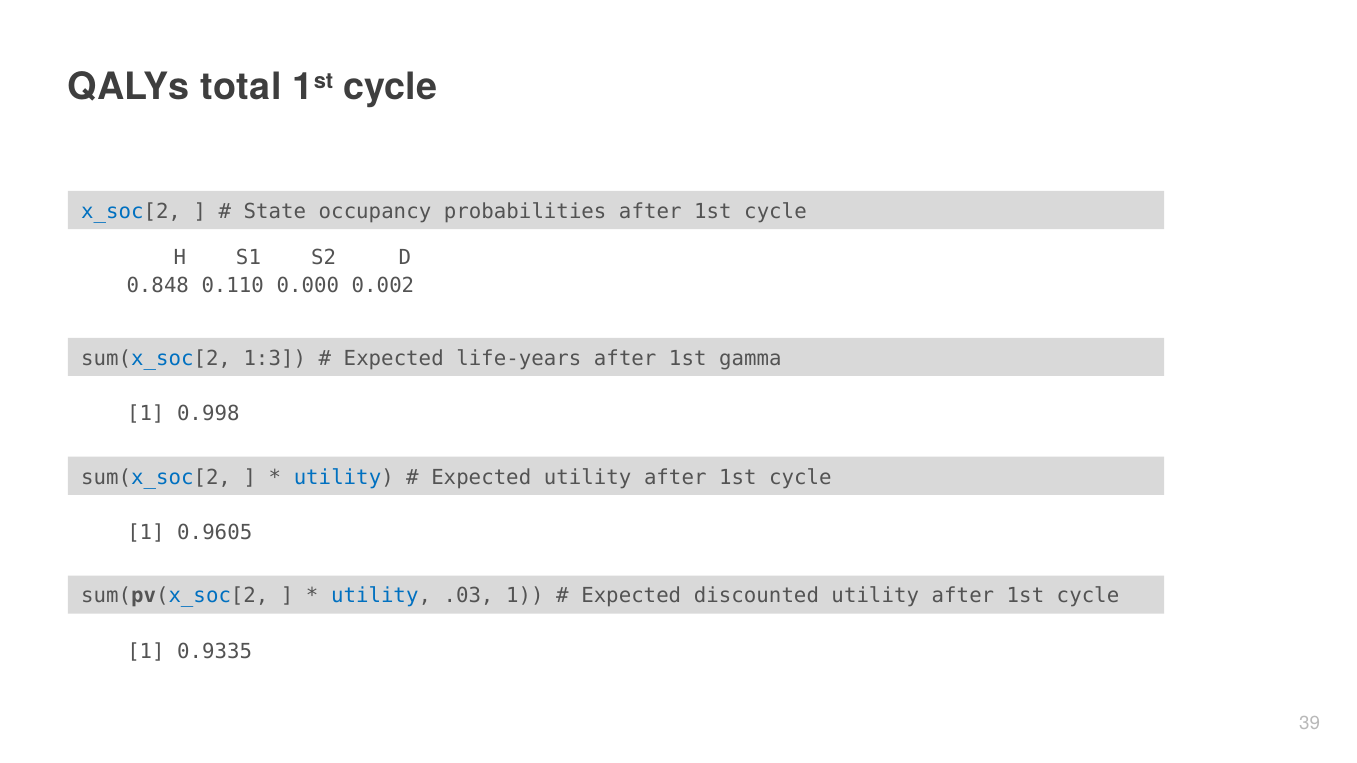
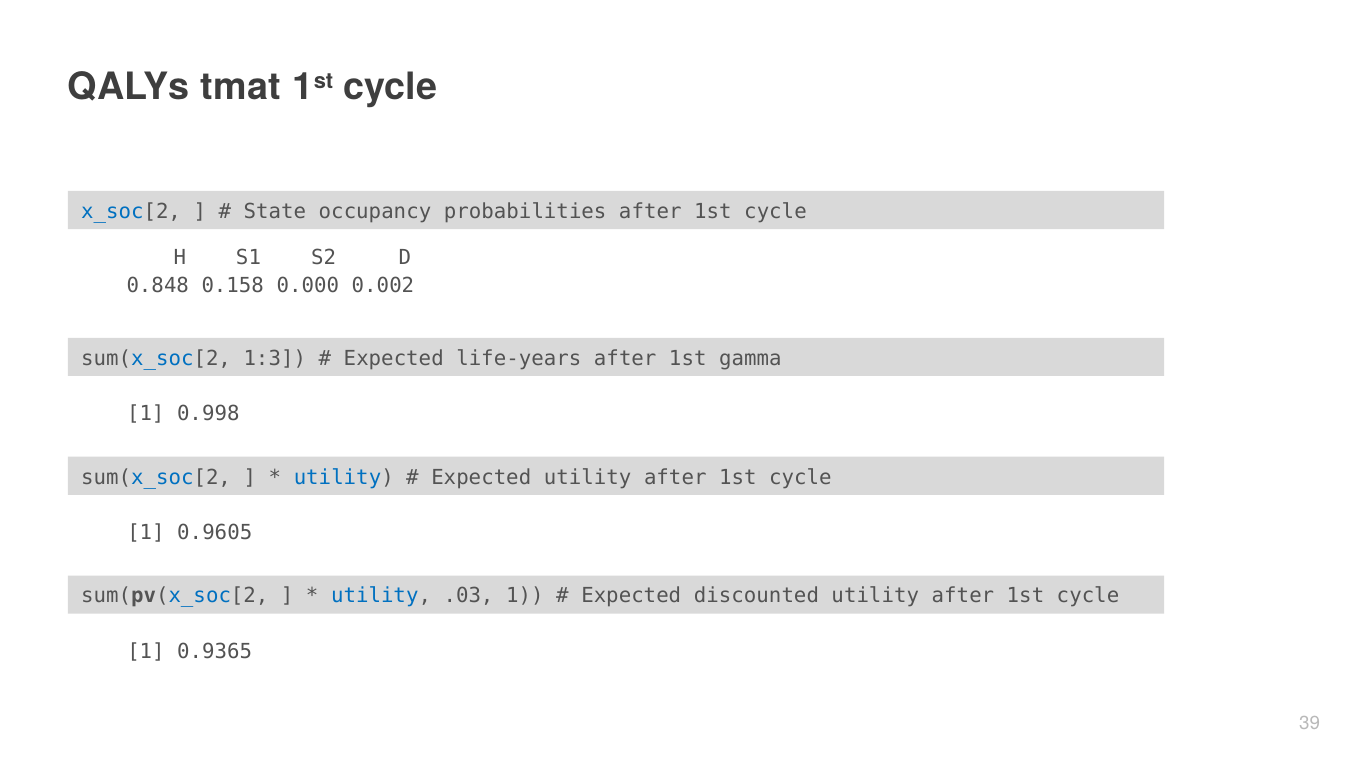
total: total -> tmat
0.110: 0.110 -> 0.158
0.9335: 0.9335 -> 0.9365
